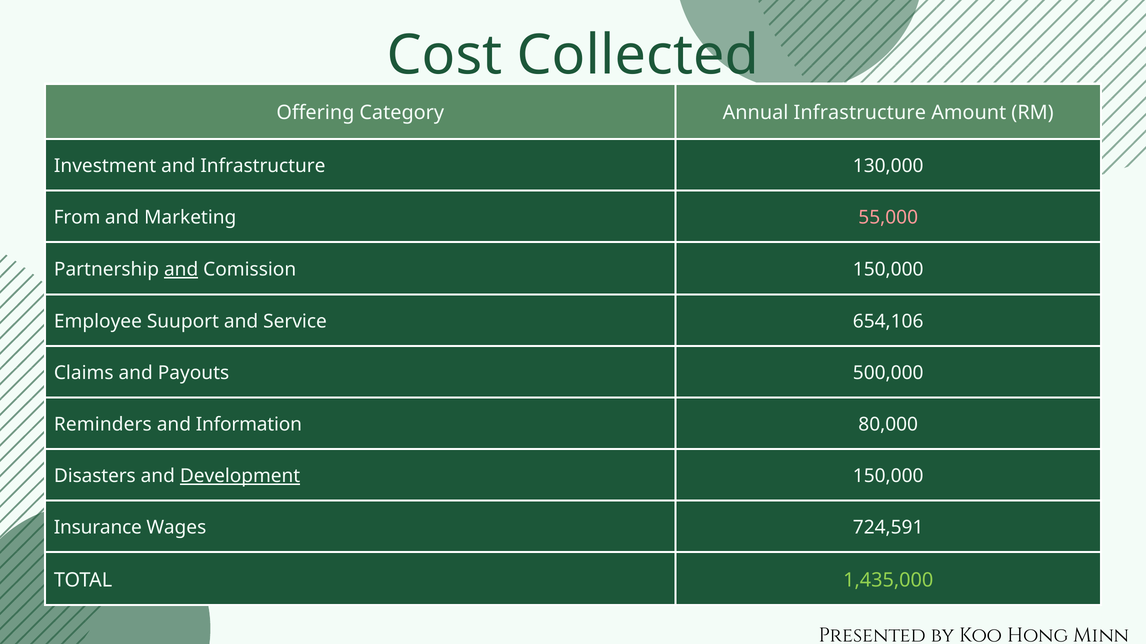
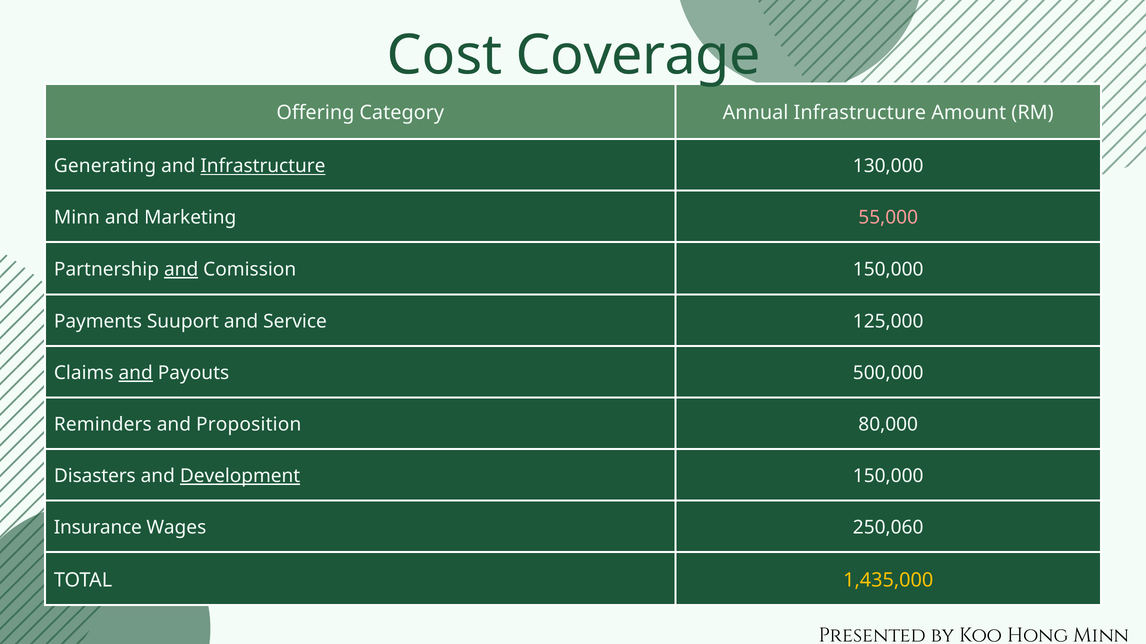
Collected: Collected -> Coverage
Investment: Investment -> Generating
Infrastructure at (263, 166) underline: none -> present
From at (77, 218): From -> Minn
Employee: Employee -> Payments
654,106: 654,106 -> 125,000
and at (136, 373) underline: none -> present
Information: Information -> Proposition
724,591: 724,591 -> 250,060
1,435,000 colour: light green -> yellow
